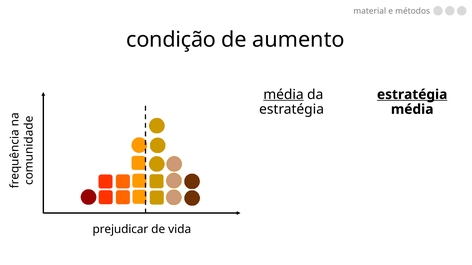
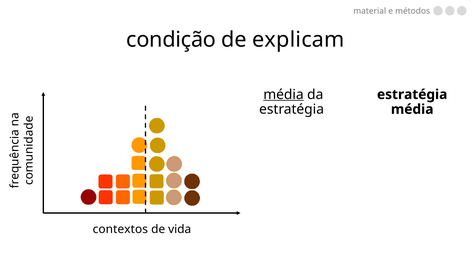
aumento: aumento -> explicam
estratégia at (412, 95) underline: present -> none
prejudicar: prejudicar -> contextos
